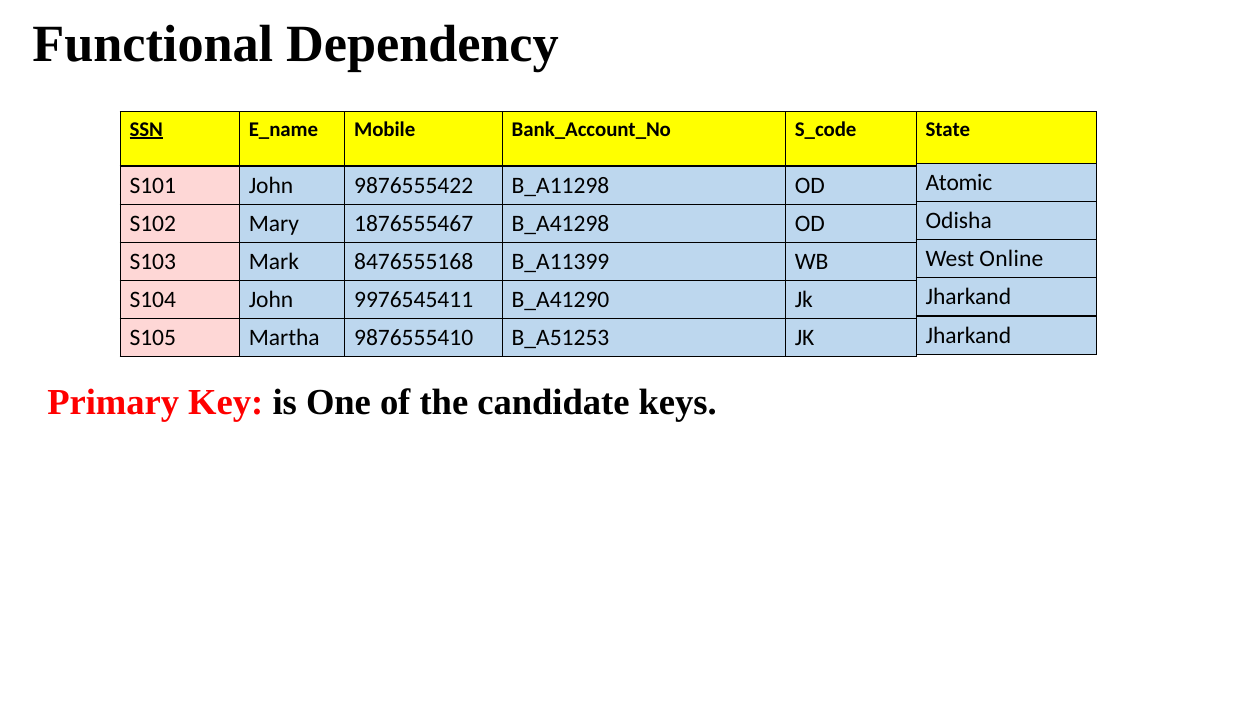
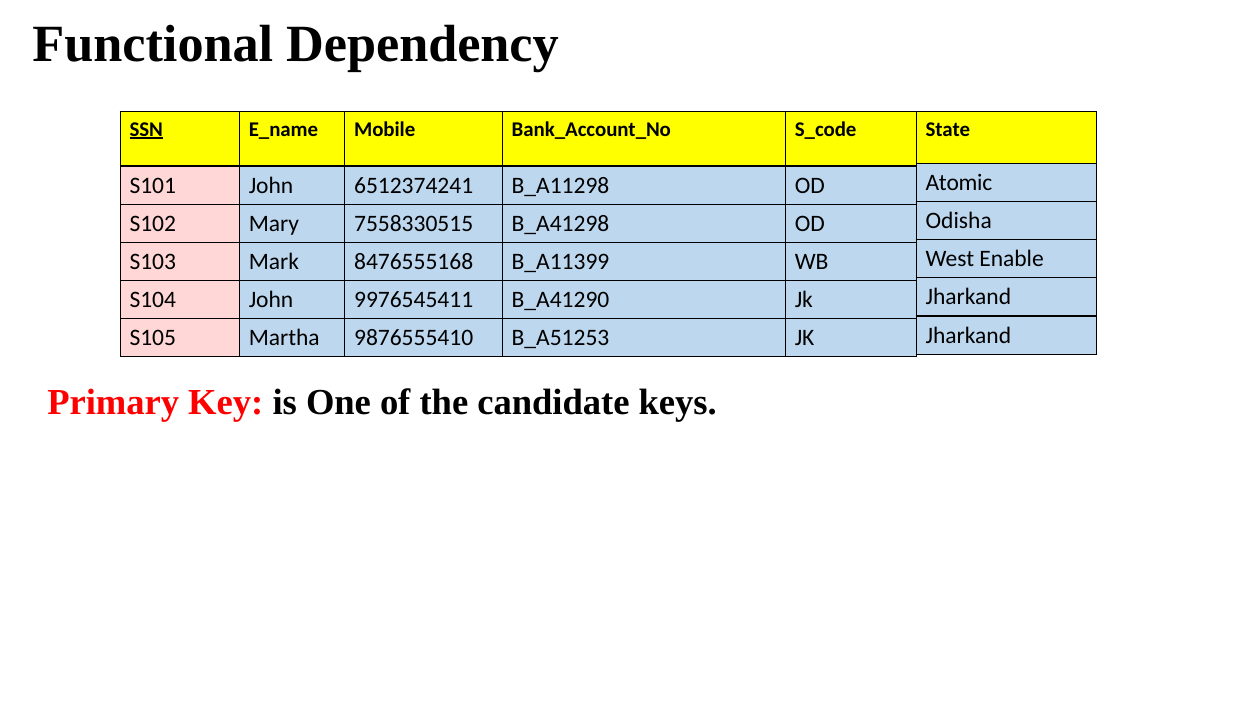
9876555422: 9876555422 -> 6512374241
1876555467: 1876555467 -> 7558330515
Online: Online -> Enable
